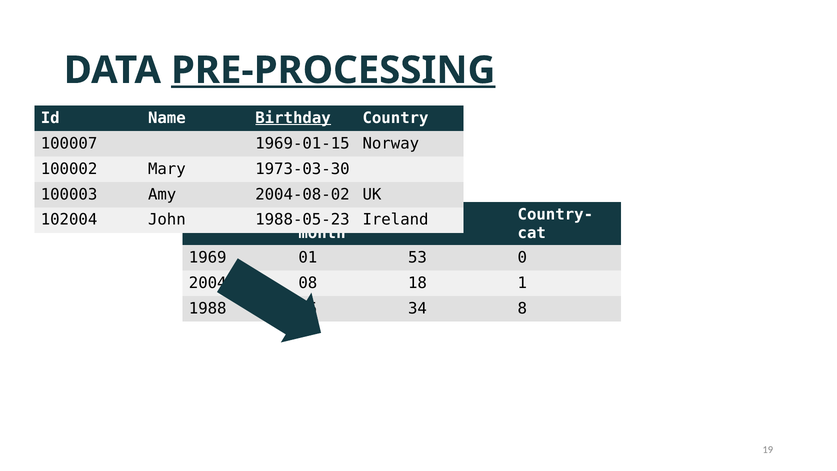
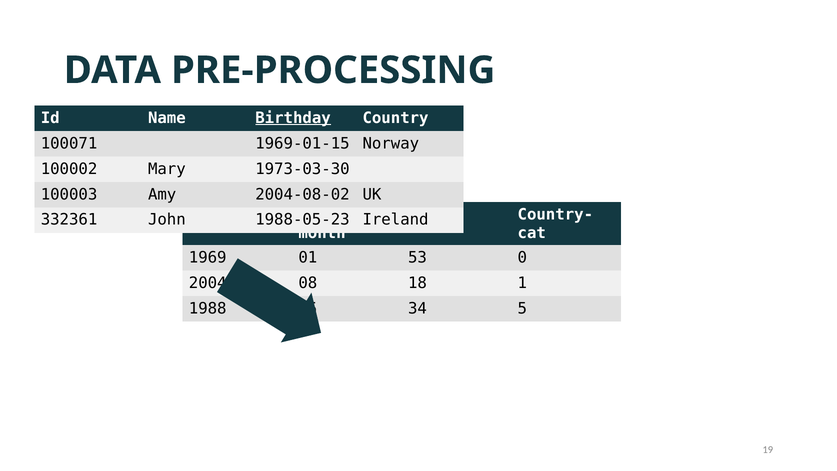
PRE-PROCESSING underline: present -> none
100007: 100007 -> 100071
102004: 102004 -> 332361
8: 8 -> 5
